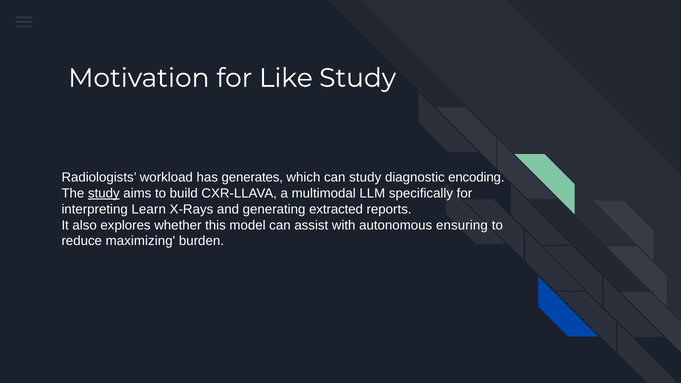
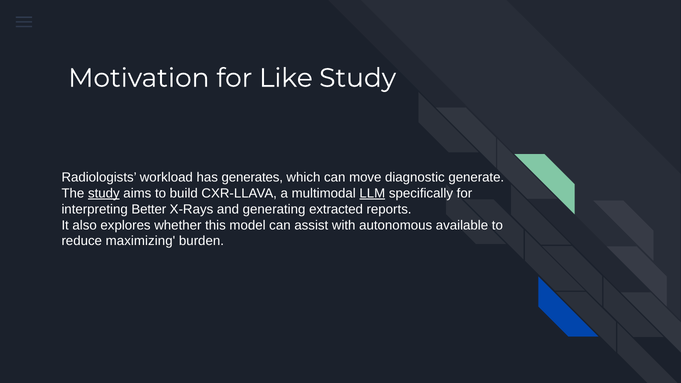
can study: study -> move
encoding: encoding -> generate
LLM underline: none -> present
Learn: Learn -> Better
ensuring: ensuring -> available
